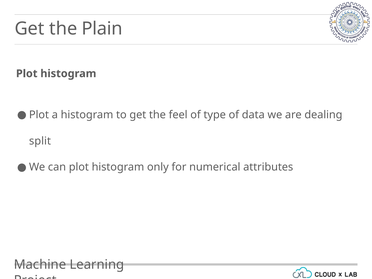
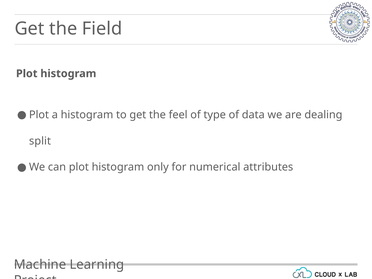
Plain: Plain -> Field
